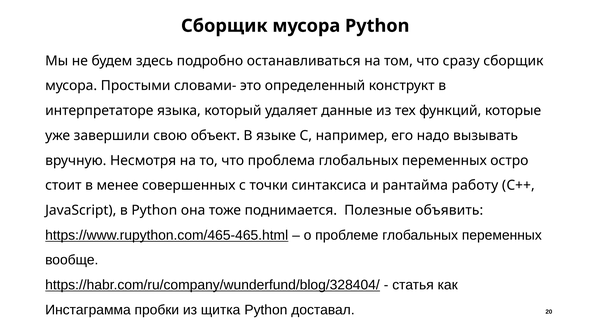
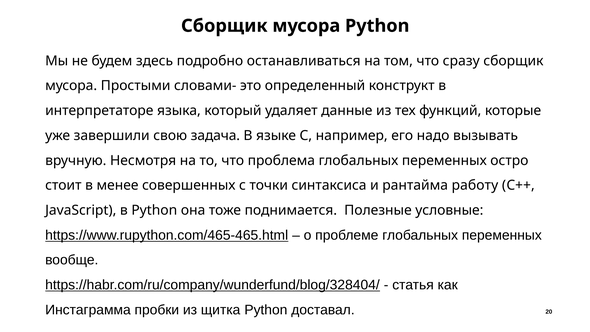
объект: объект -> задача
объявить: объявить -> условные
